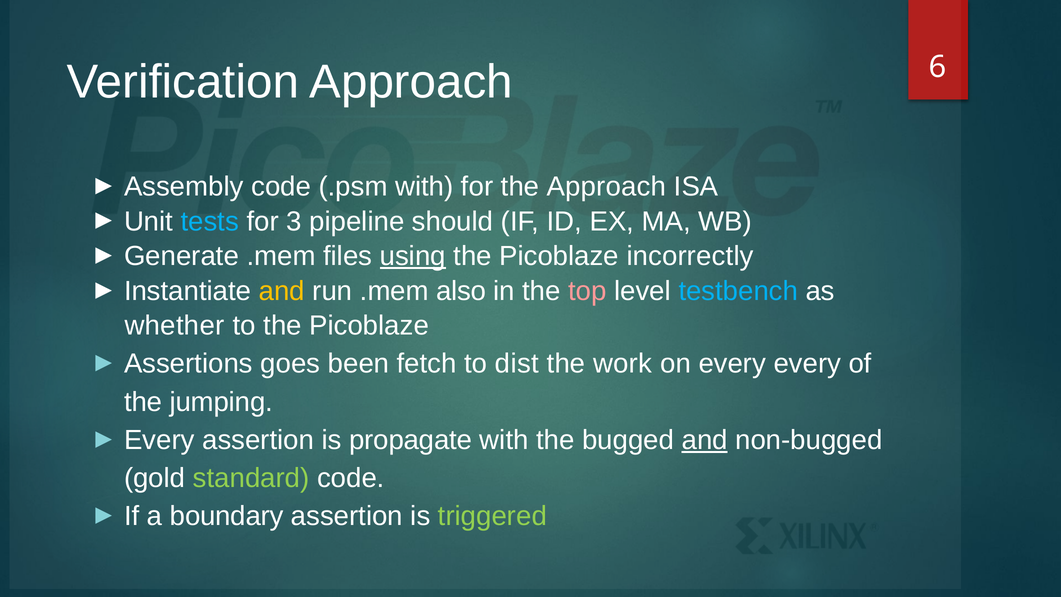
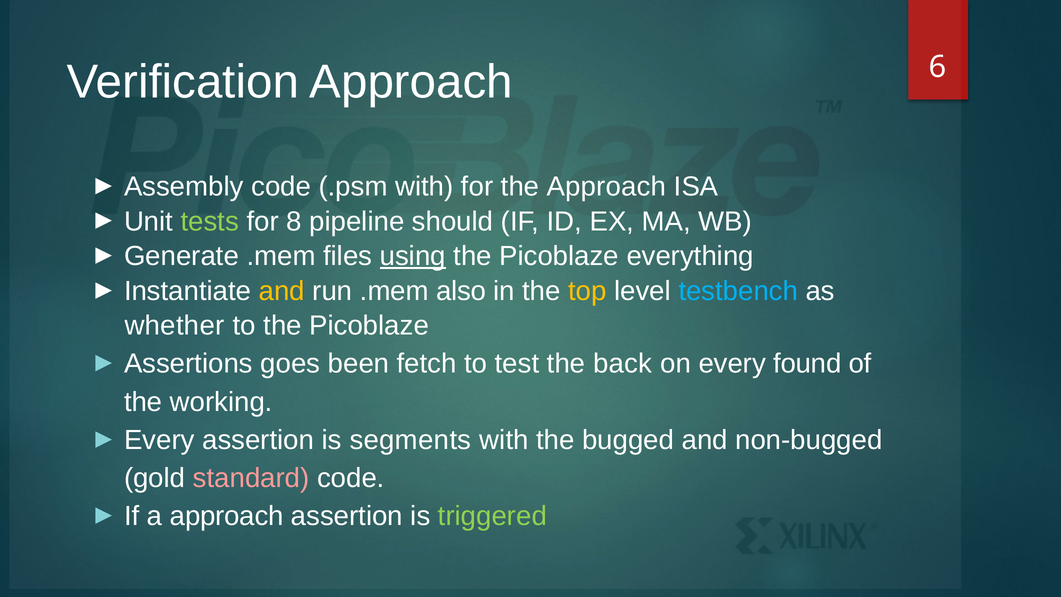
tests colour: light blue -> light green
3: 3 -> 8
incorrectly: incorrectly -> everything
top colour: pink -> yellow
dist: dist -> test
work: work -> back
every every: every -> found
jumping: jumping -> working
propagate: propagate -> segments
and at (705, 440) underline: present -> none
standard colour: light green -> pink
a boundary: boundary -> approach
